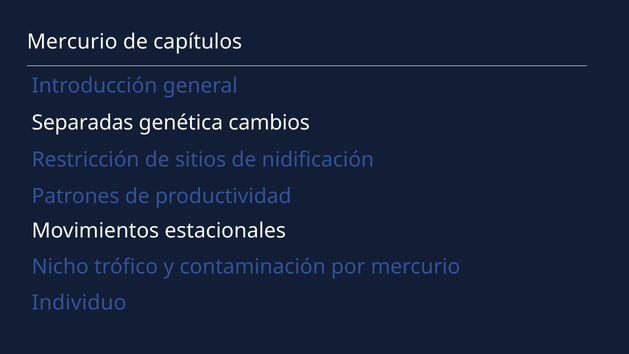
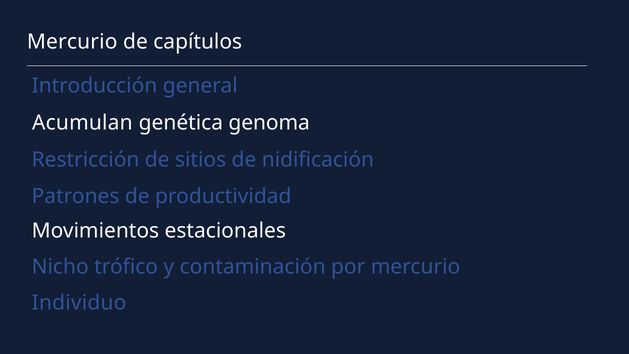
Separadas: Separadas -> Acumulan
cambios: cambios -> genoma
